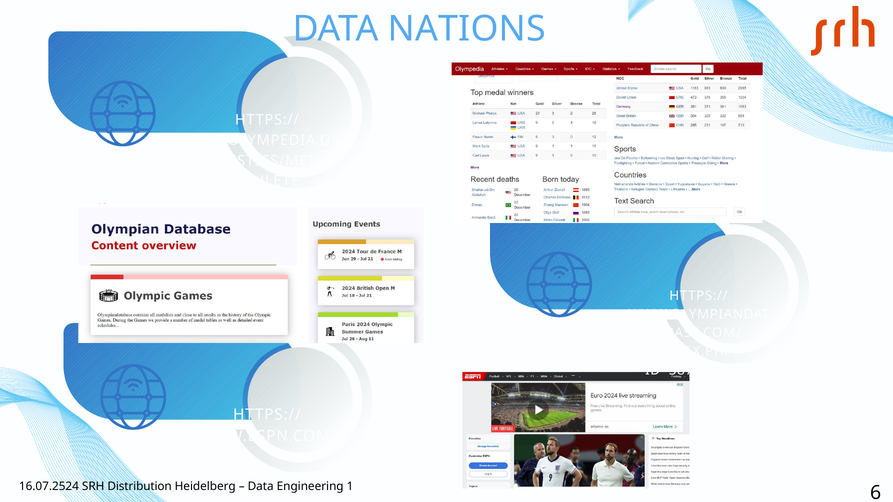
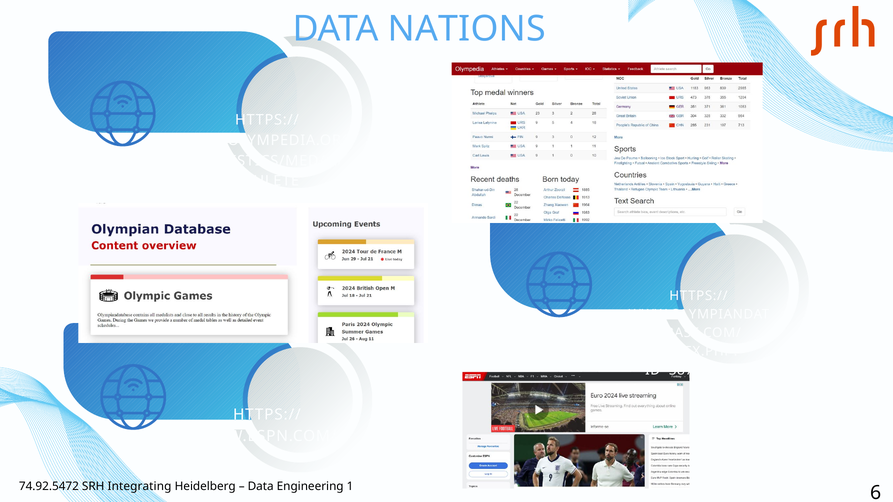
16.07.2524: 16.07.2524 -> 74.92.5472
Distribution: Distribution -> Integrating
